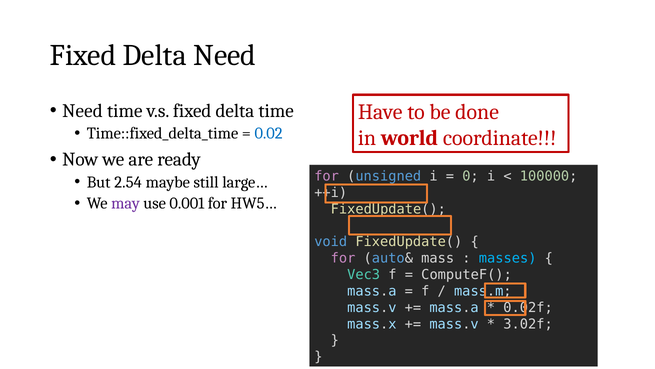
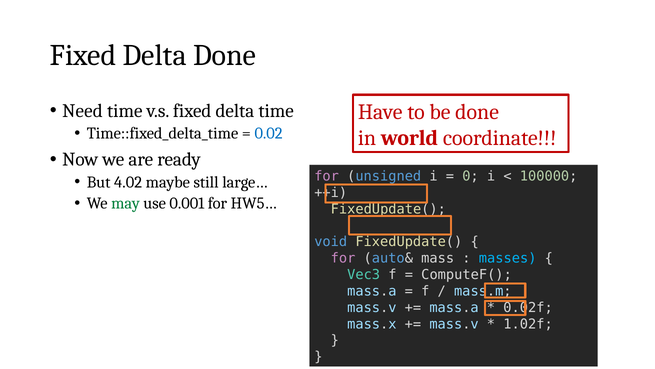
Delta Need: Need -> Done
2.54: 2.54 -> 4.02
may colour: purple -> green
3.02f: 3.02f -> 1.02f
